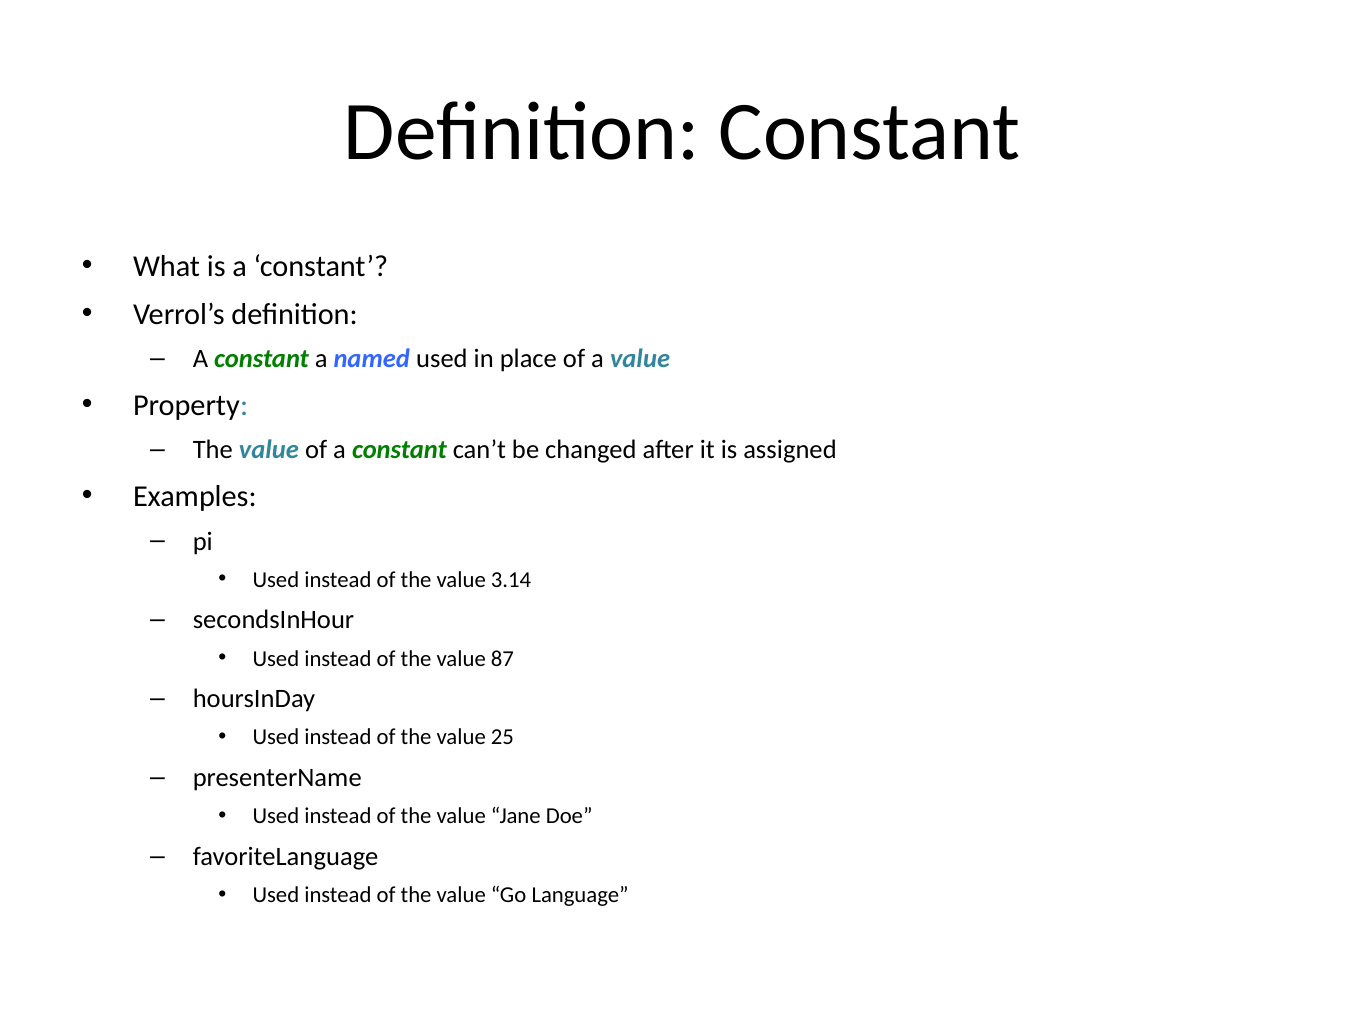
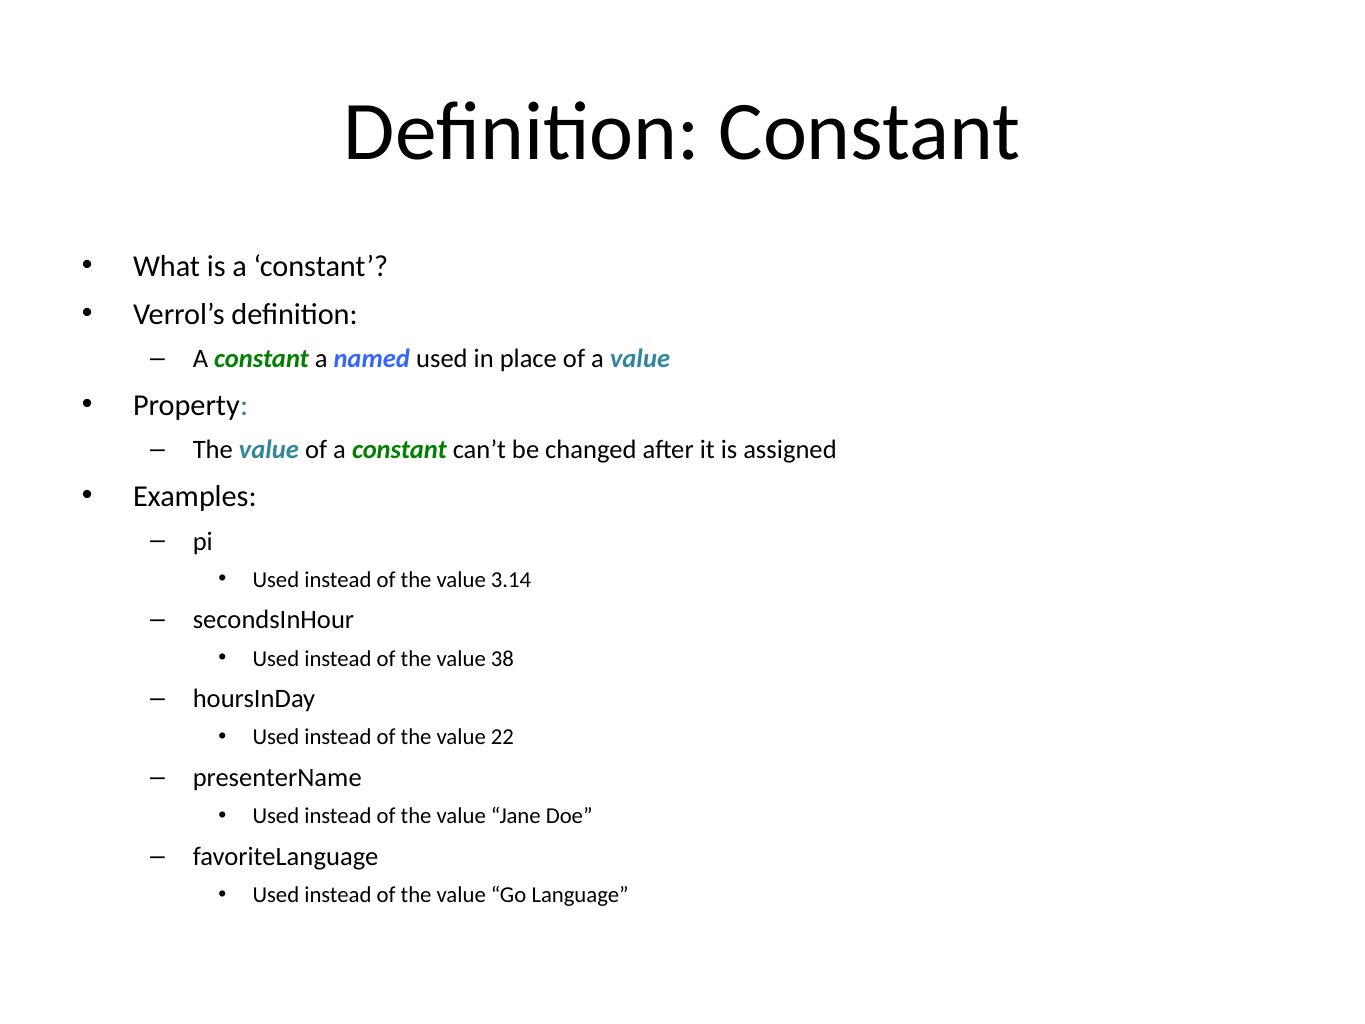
87: 87 -> 38
25: 25 -> 22
